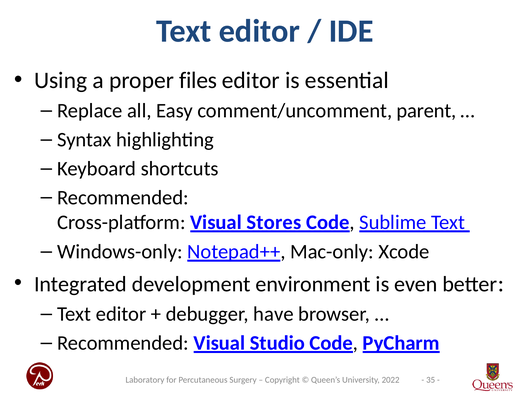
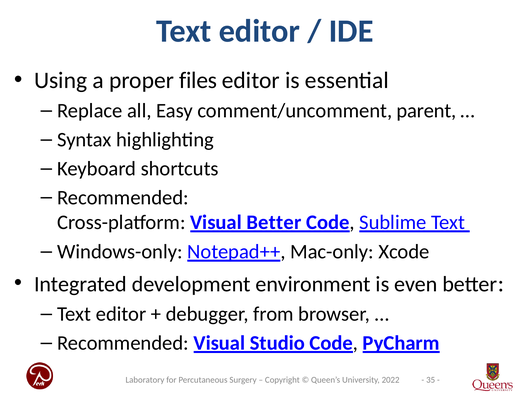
Visual Stores: Stores -> Better
have: have -> from
